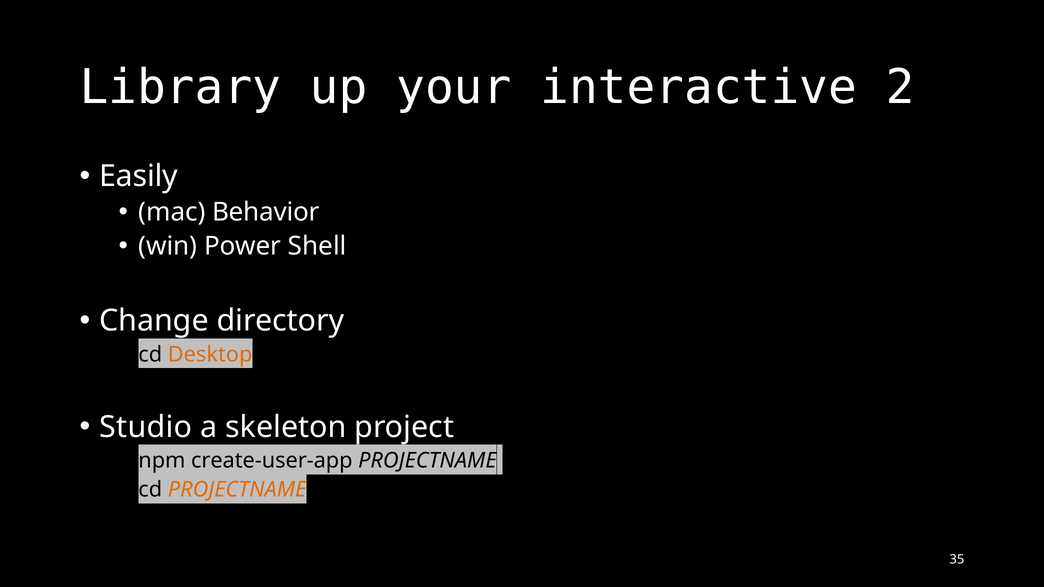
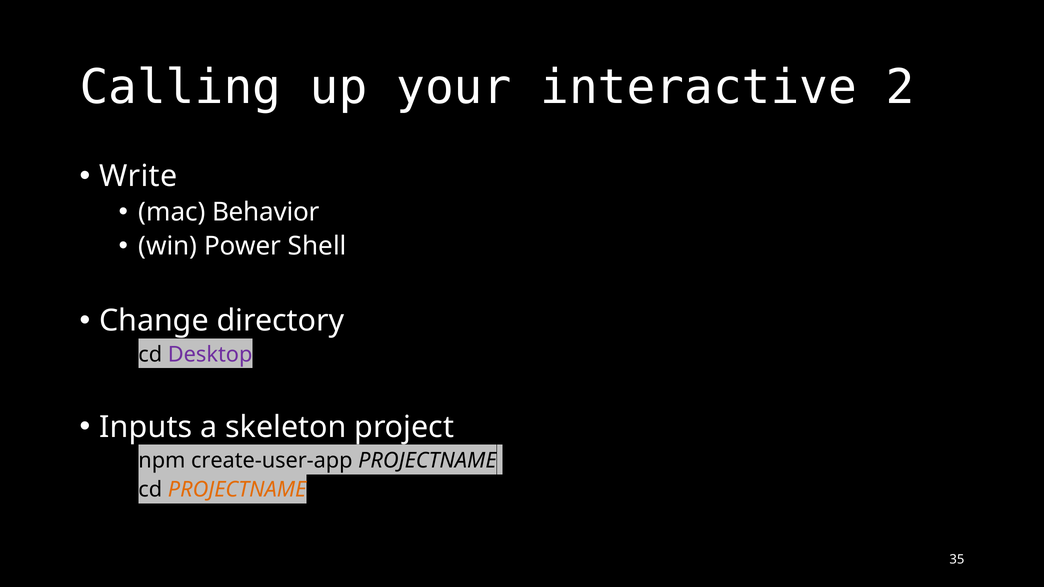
Library: Library -> Calling
Easily: Easily -> Write
Desktop colour: orange -> purple
Studio: Studio -> Inputs
